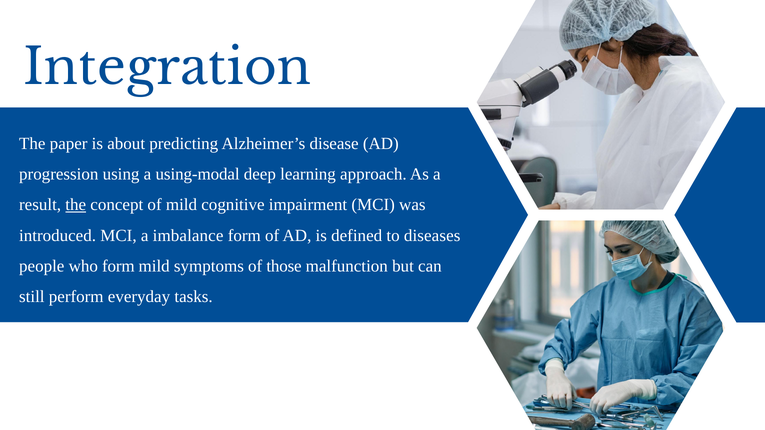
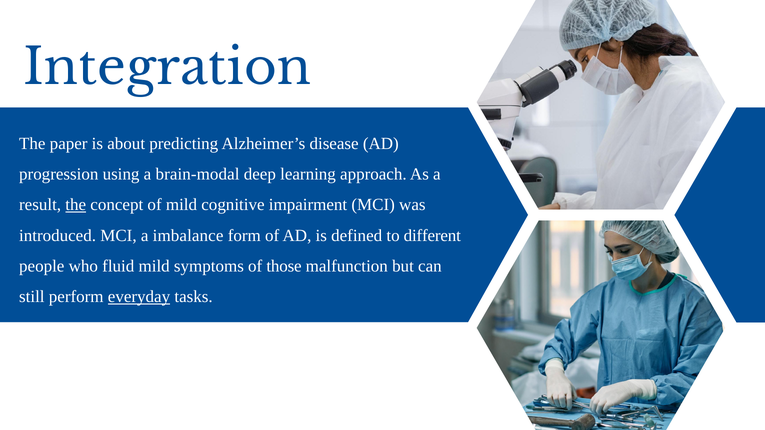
using-modal: using-modal -> brain-modal
diseases: diseases -> different
who form: form -> fluid
everyday underline: none -> present
